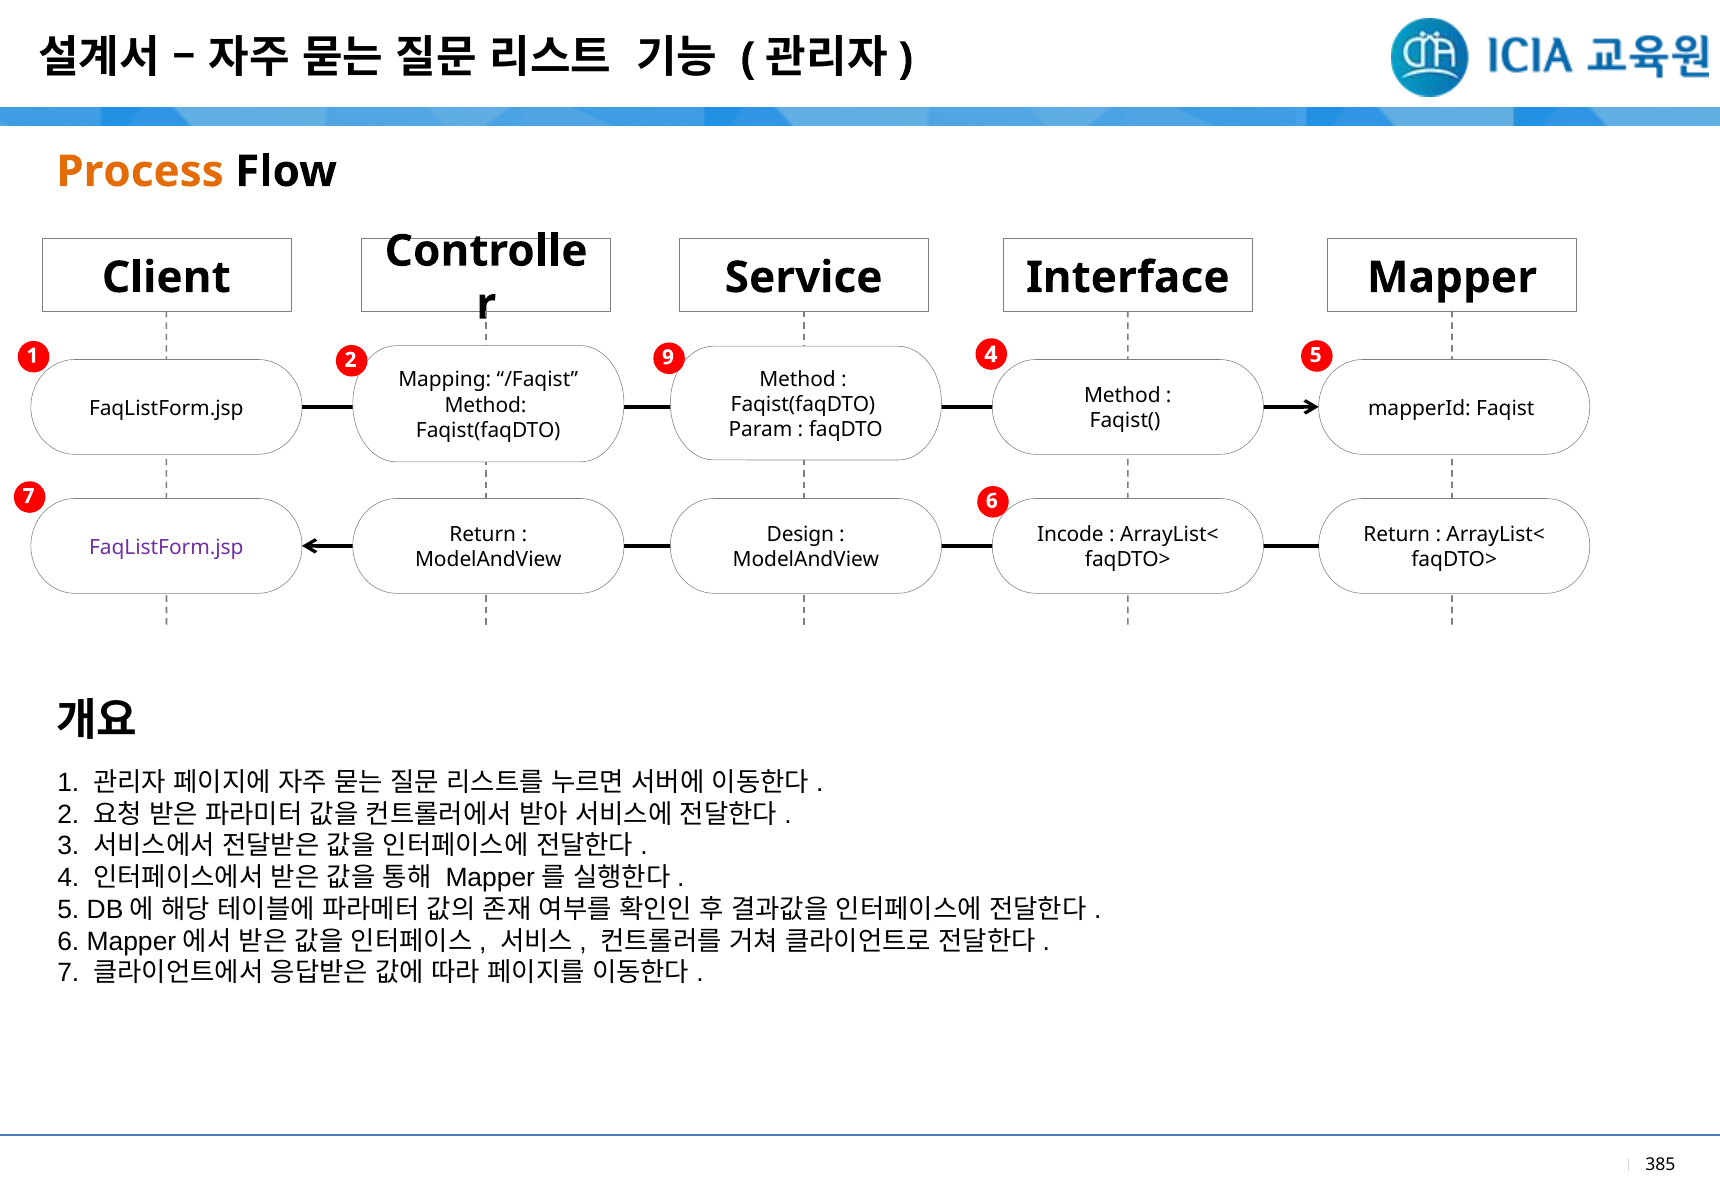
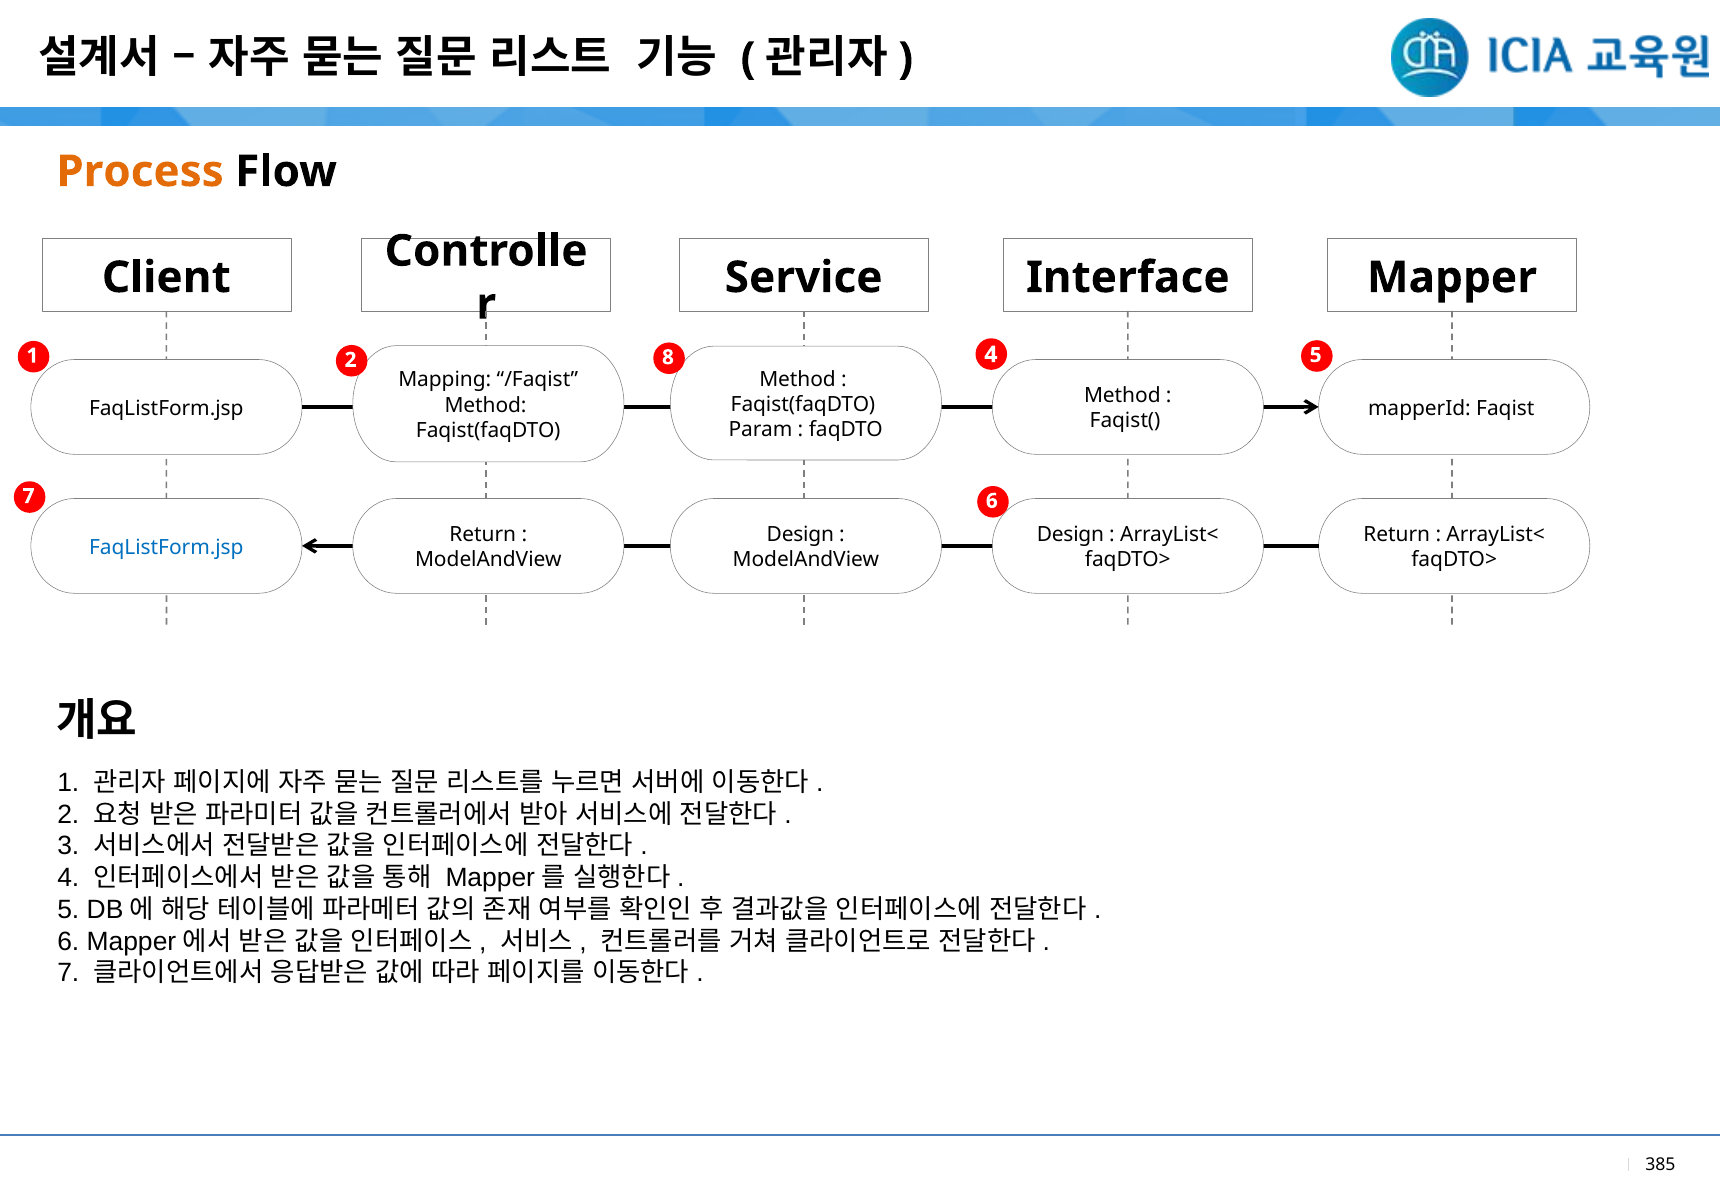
9: 9 -> 8
Incode at (1070, 535): Incode -> Design
FaqListForm.jsp at (166, 547) colour: purple -> blue
